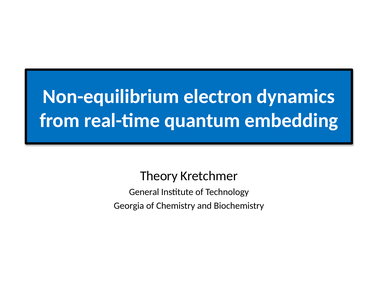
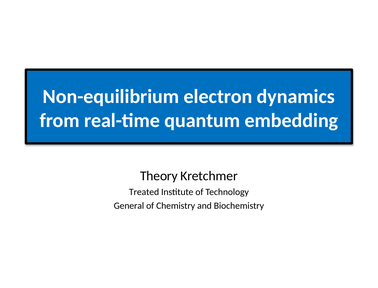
General: General -> Treated
Georgia: Georgia -> General
